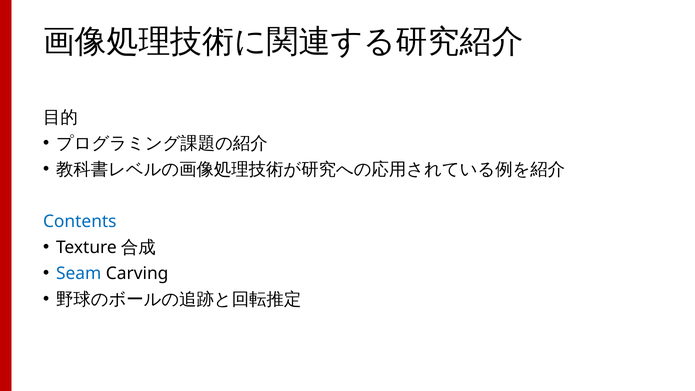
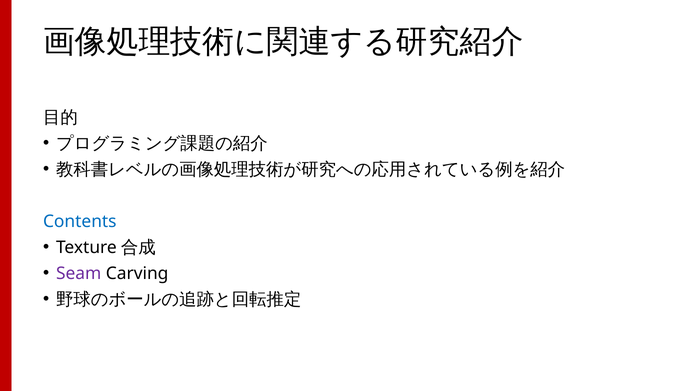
Seam colour: blue -> purple
